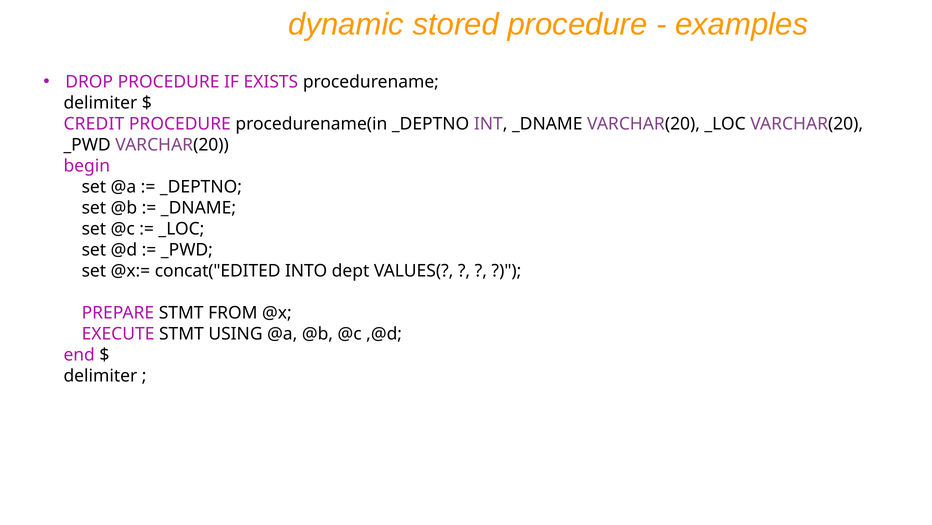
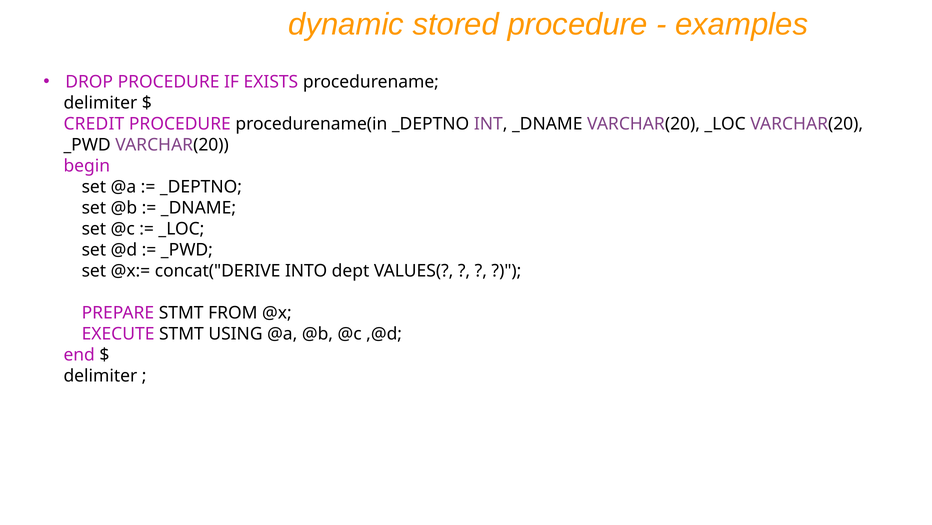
concat("EDITED: concat("EDITED -> concat("DERIVE
